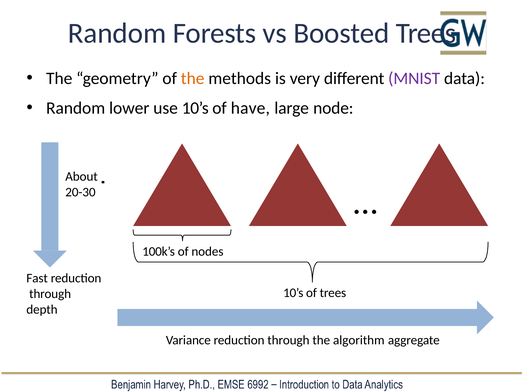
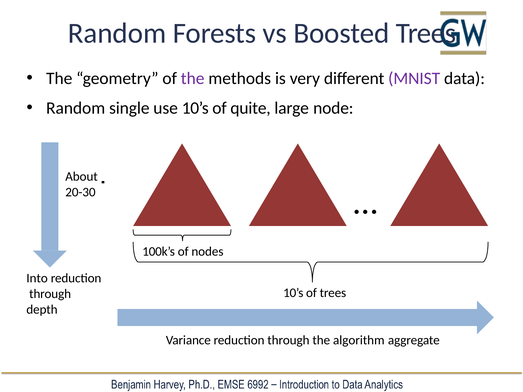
the at (193, 79) colour: orange -> purple
lower: lower -> single
have: have -> quite
Fast: Fast -> Into
